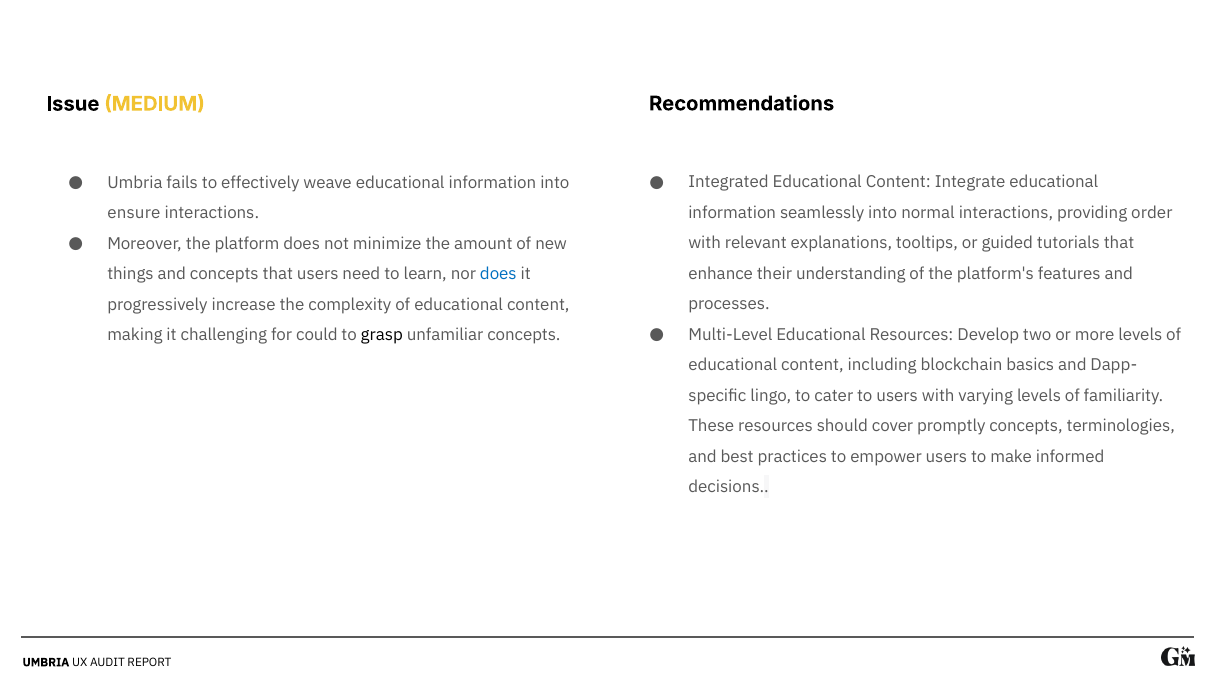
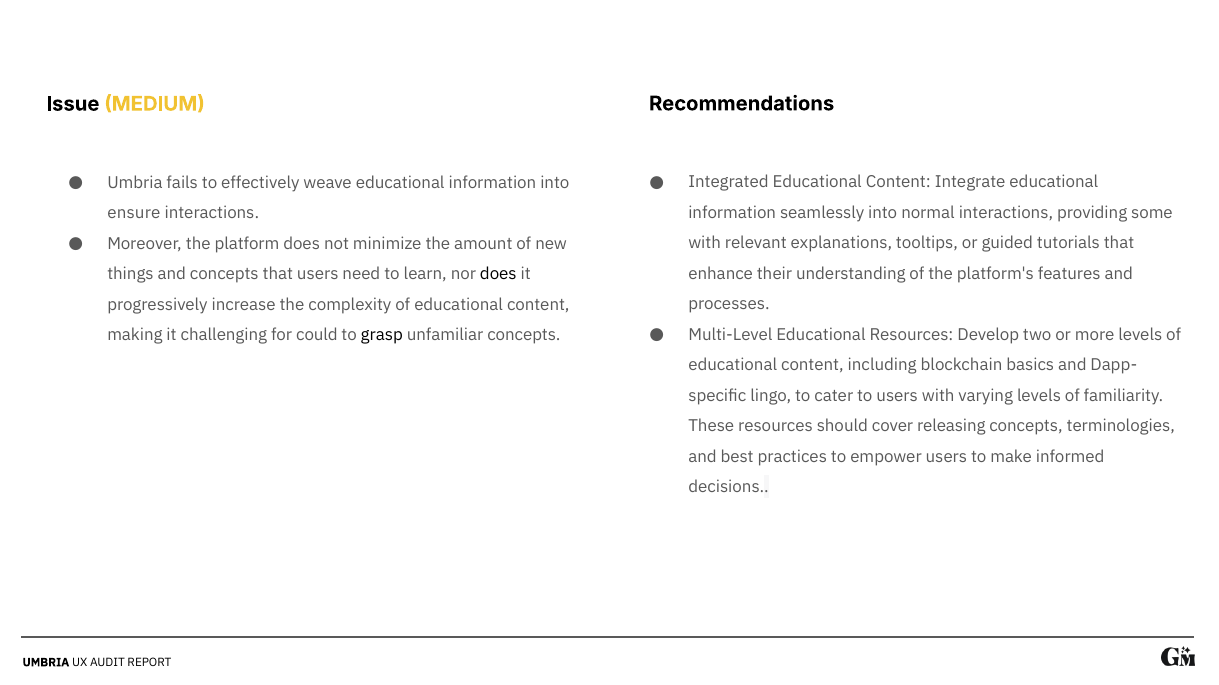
order: order -> some
does at (498, 274) colour: blue -> black
promptly: promptly -> releasing
